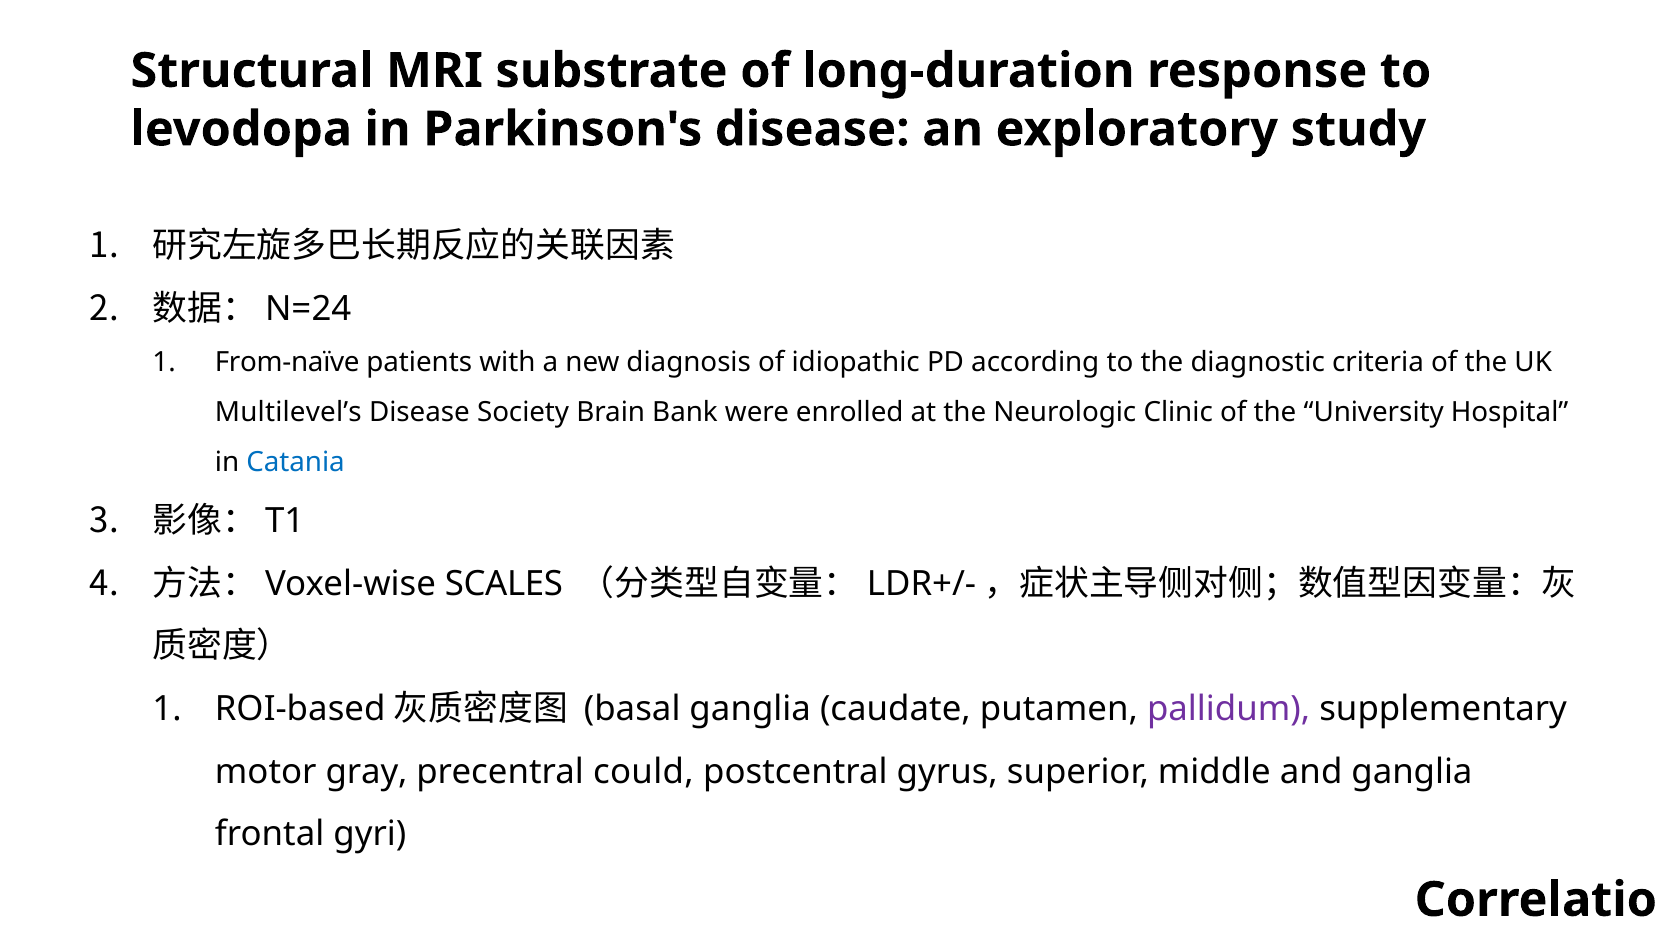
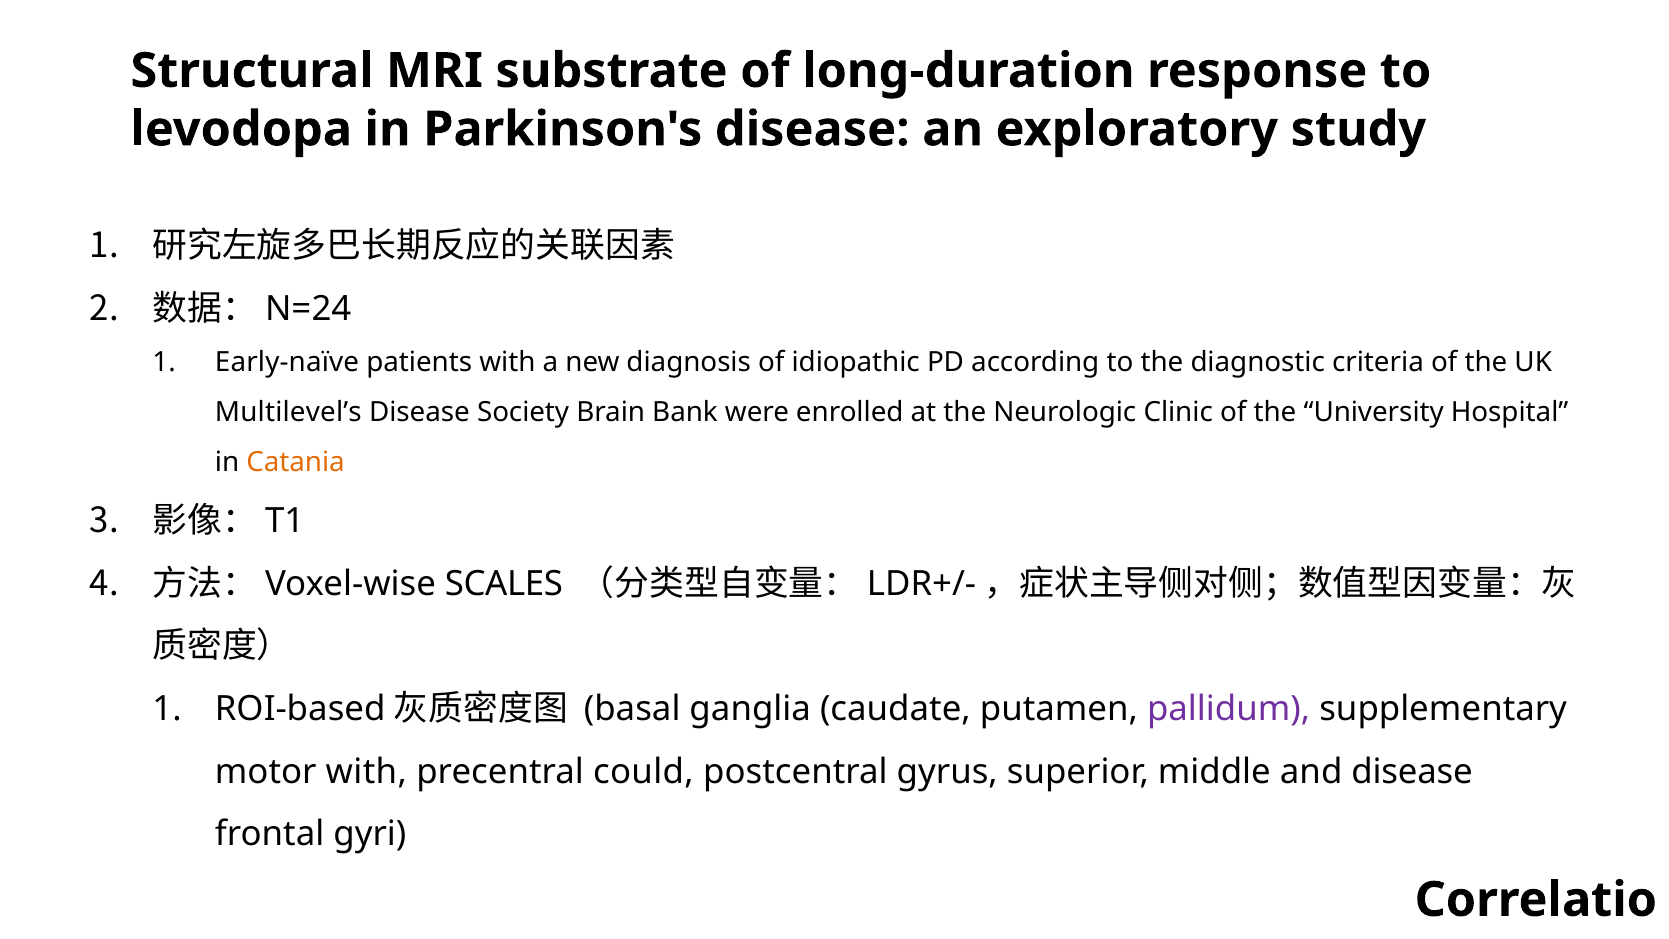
From-naïve: From-naïve -> Early-naïve
Catania colour: blue -> orange
motor gray: gray -> with
and ganglia: ganglia -> disease
